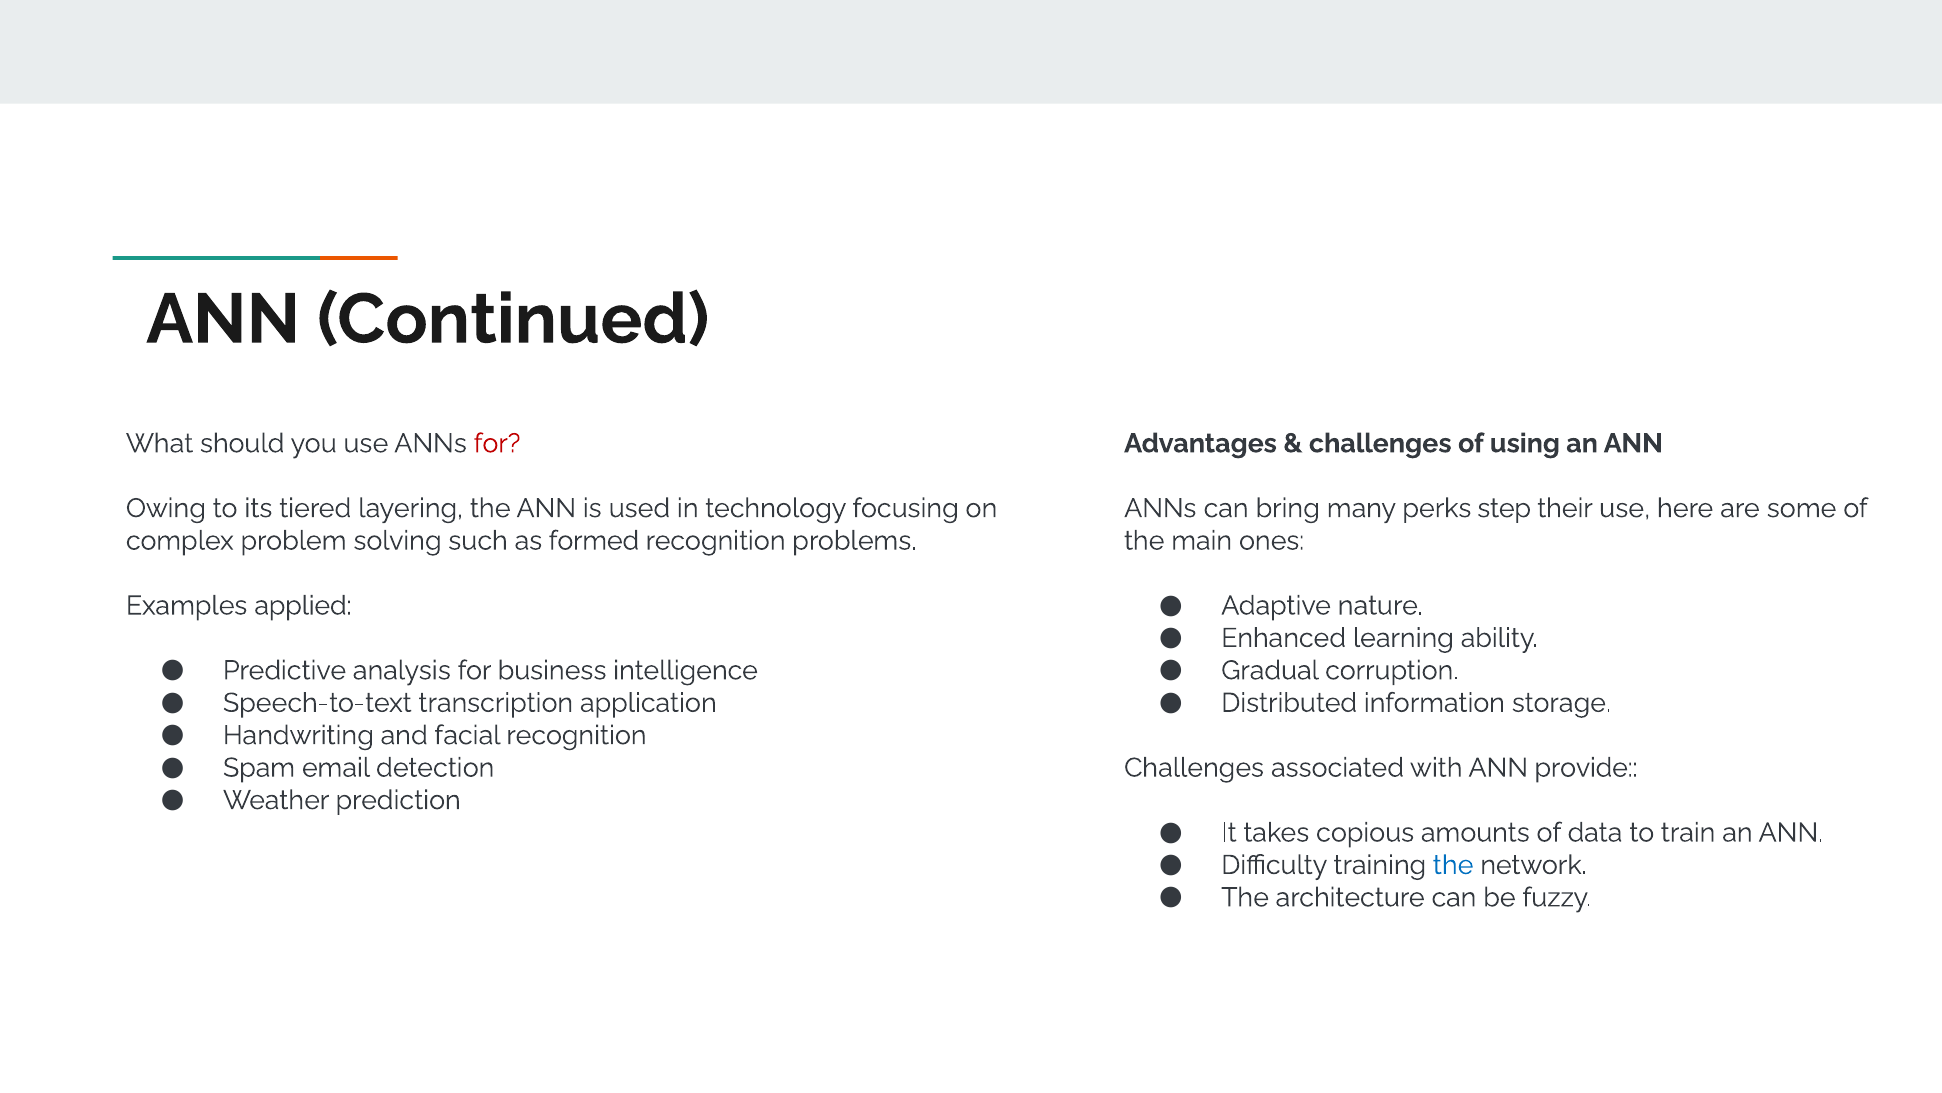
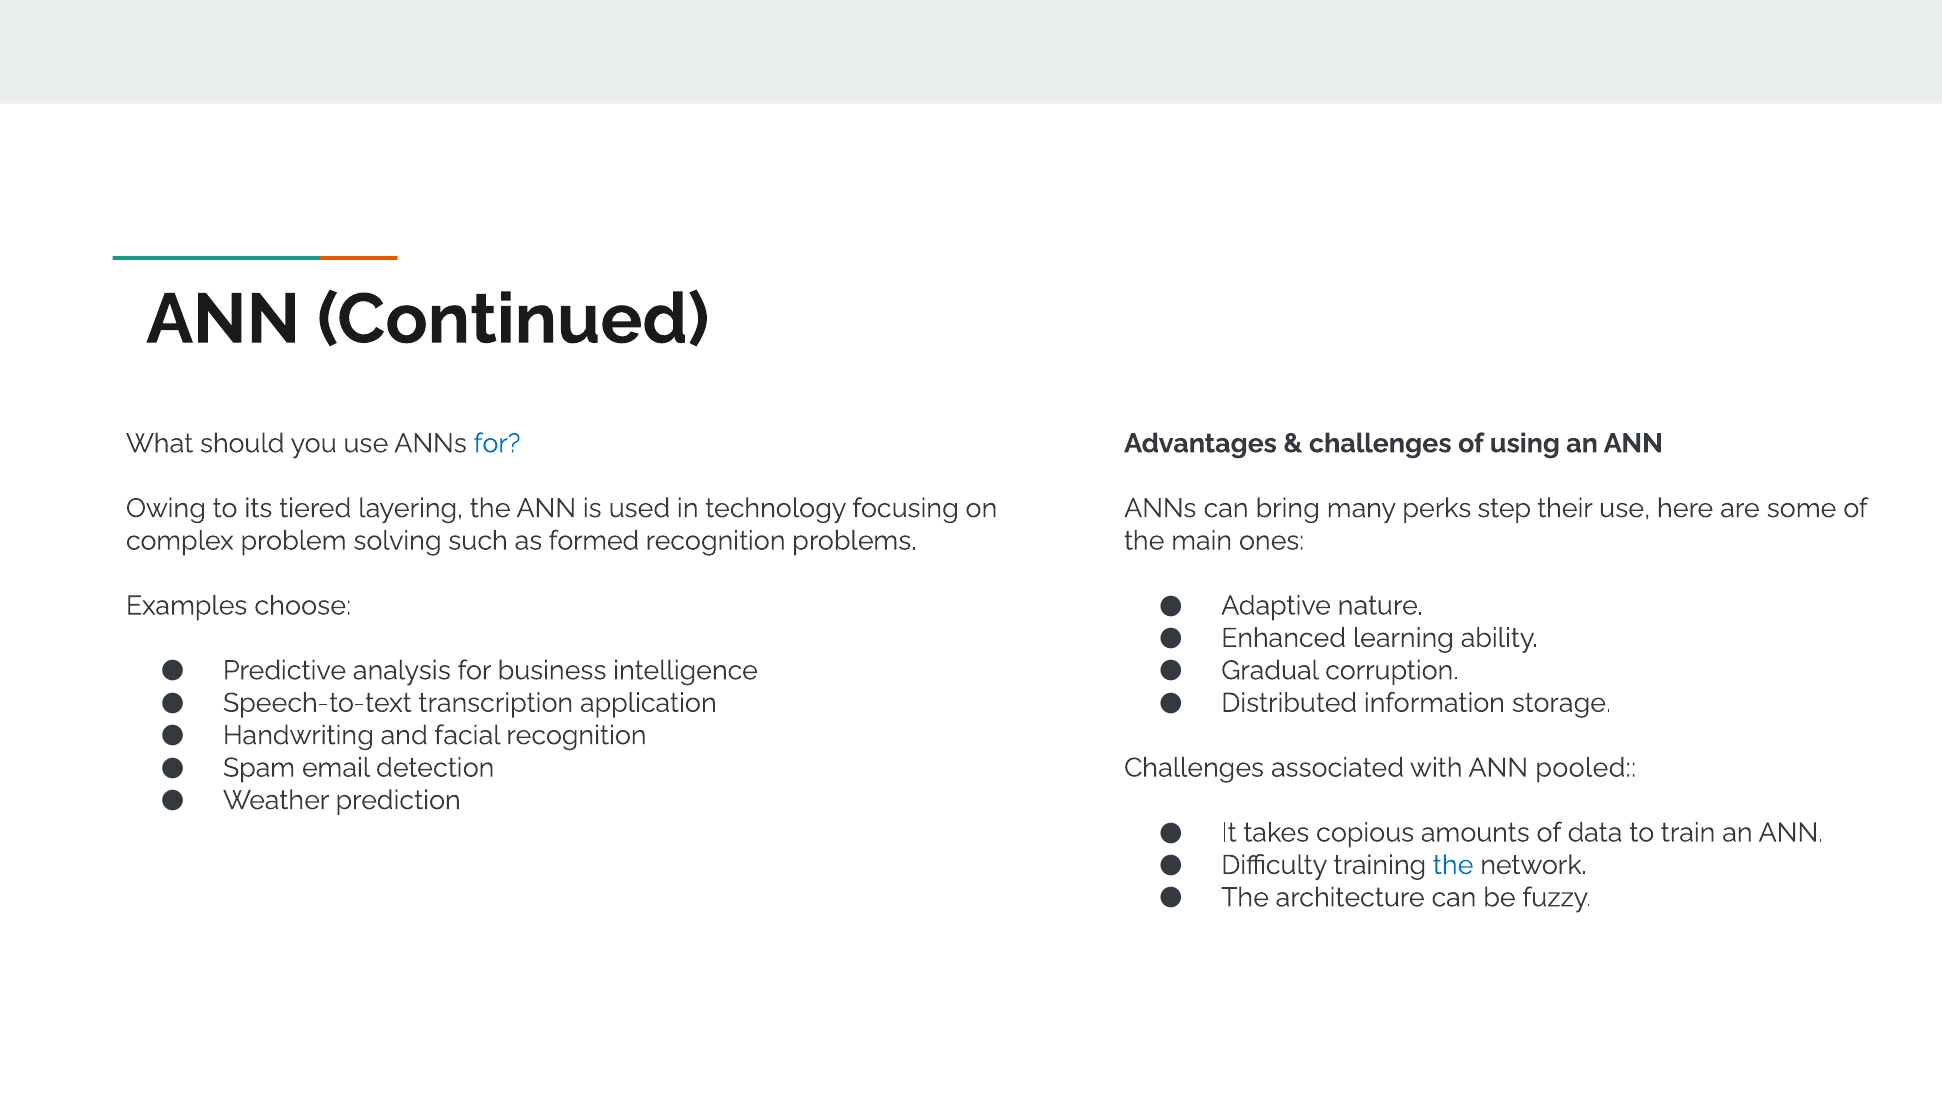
for at (497, 443) colour: red -> blue
applied: applied -> choose
provide: provide -> pooled
